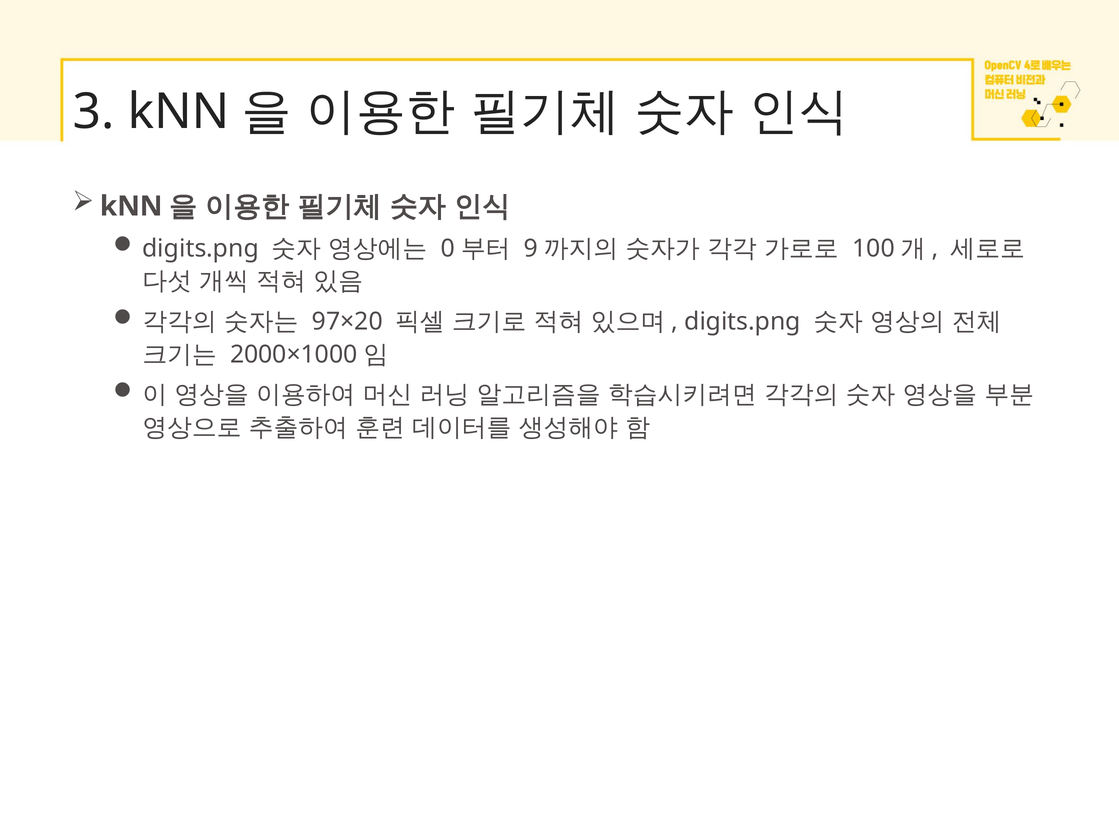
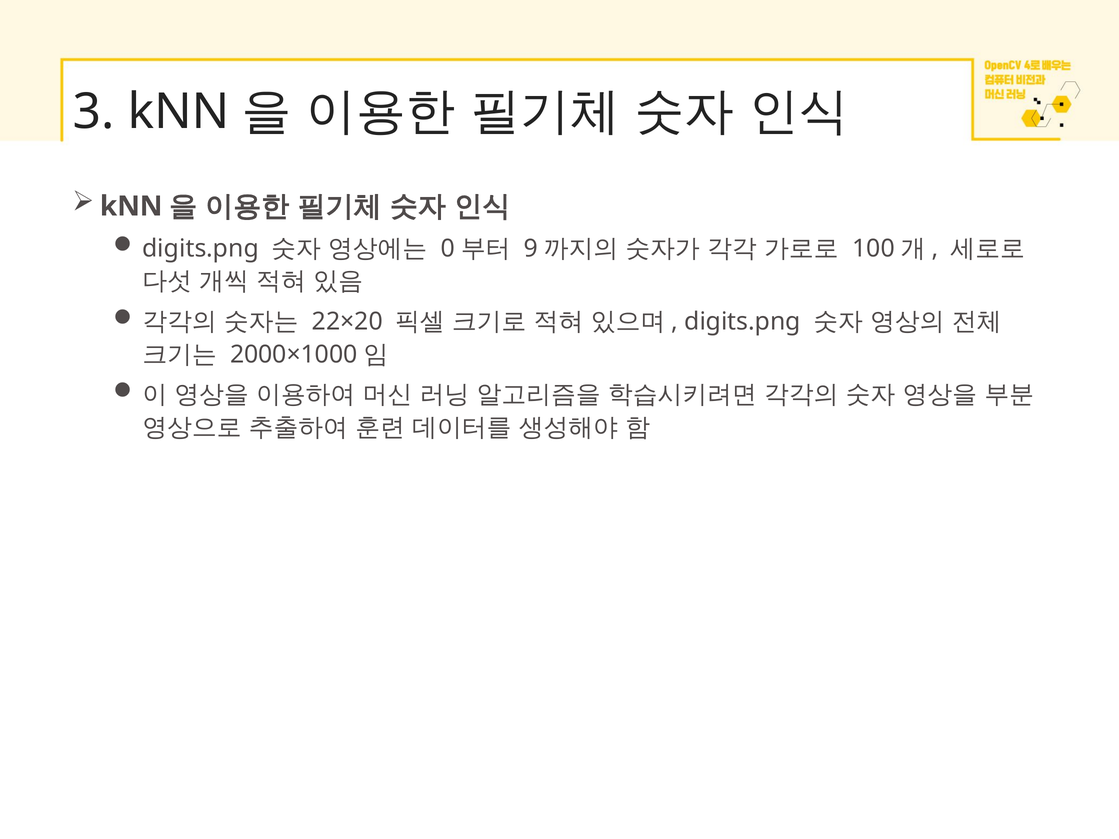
97×20: 97×20 -> 22×20
